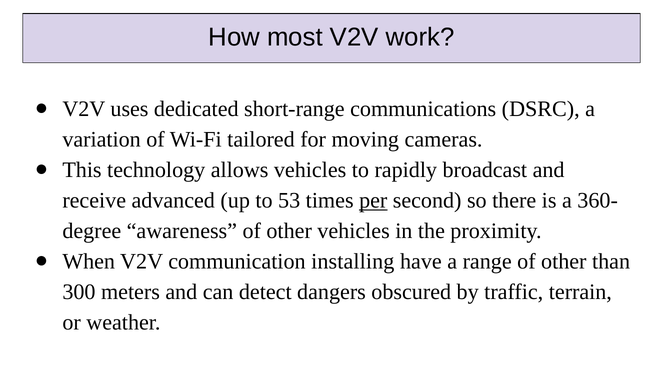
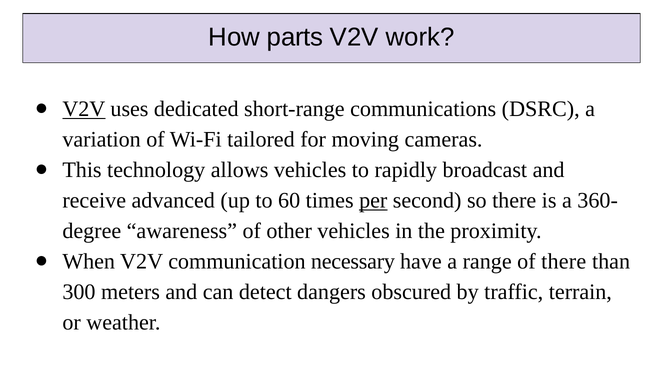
most: most -> parts
V2V at (84, 109) underline: none -> present
53: 53 -> 60
installing: installing -> necessary
range of other: other -> there
